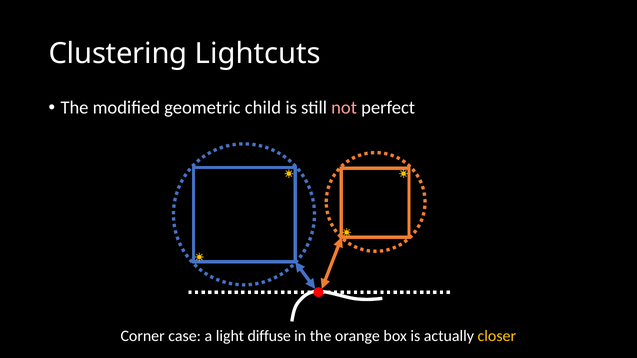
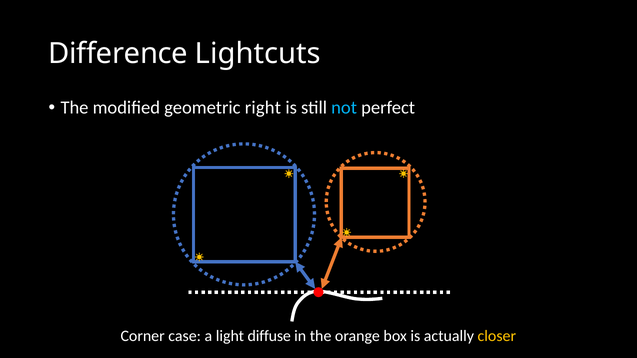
Clustering: Clustering -> Difference
child: child -> right
not colour: pink -> light blue
